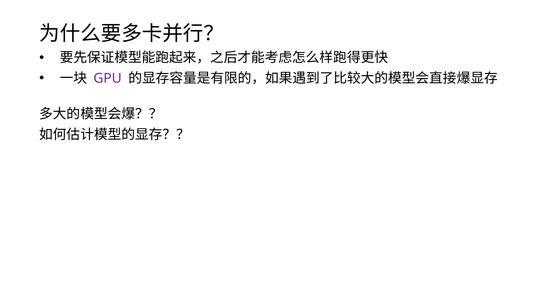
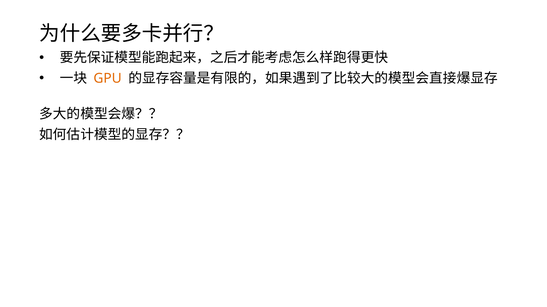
GPU colour: purple -> orange
